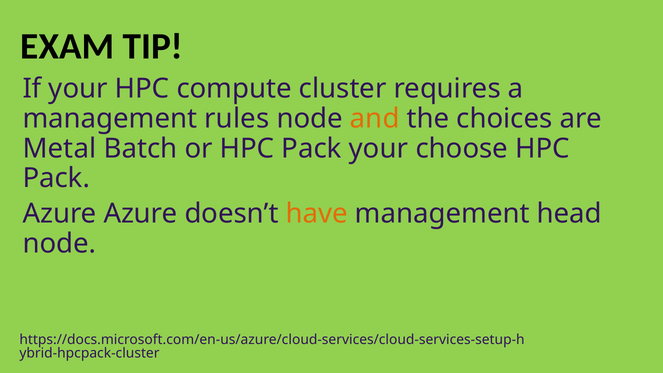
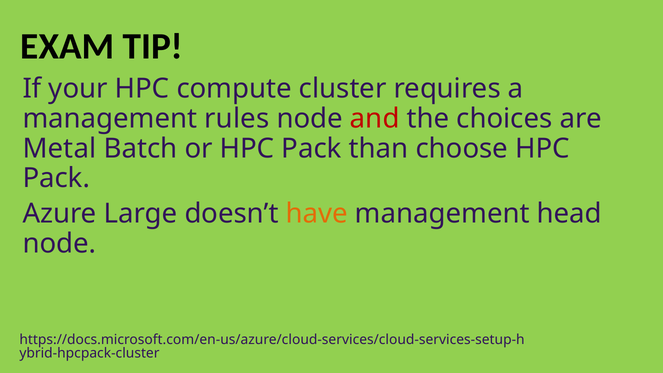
and colour: orange -> red
Pack your: your -> than
Azure Azure: Azure -> Large
